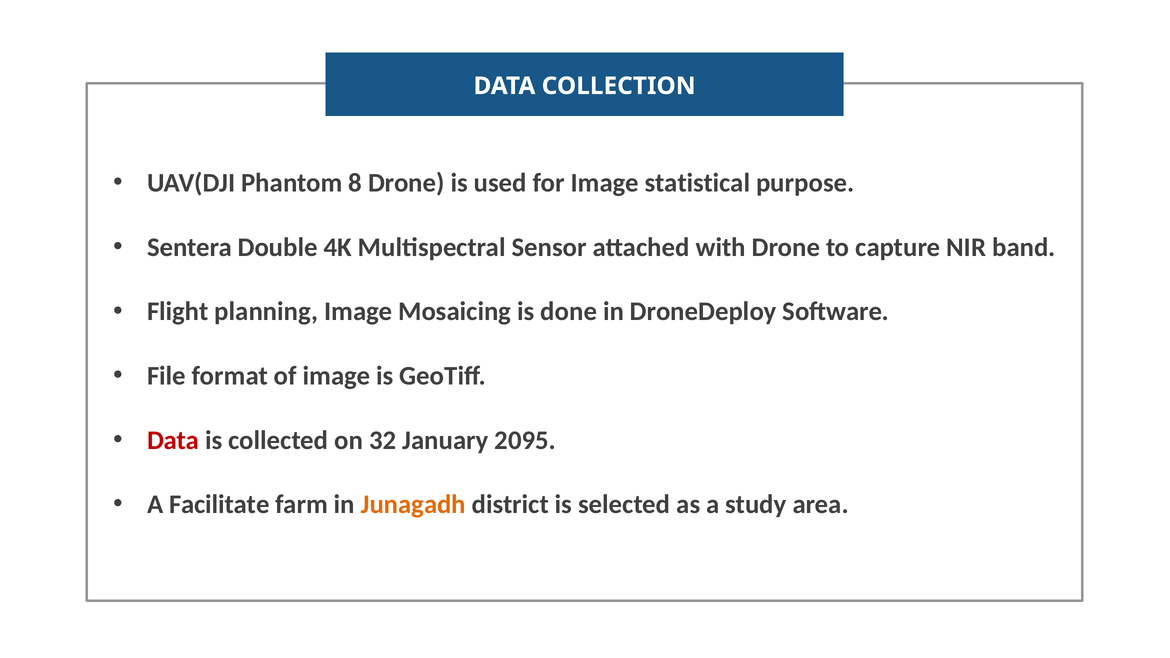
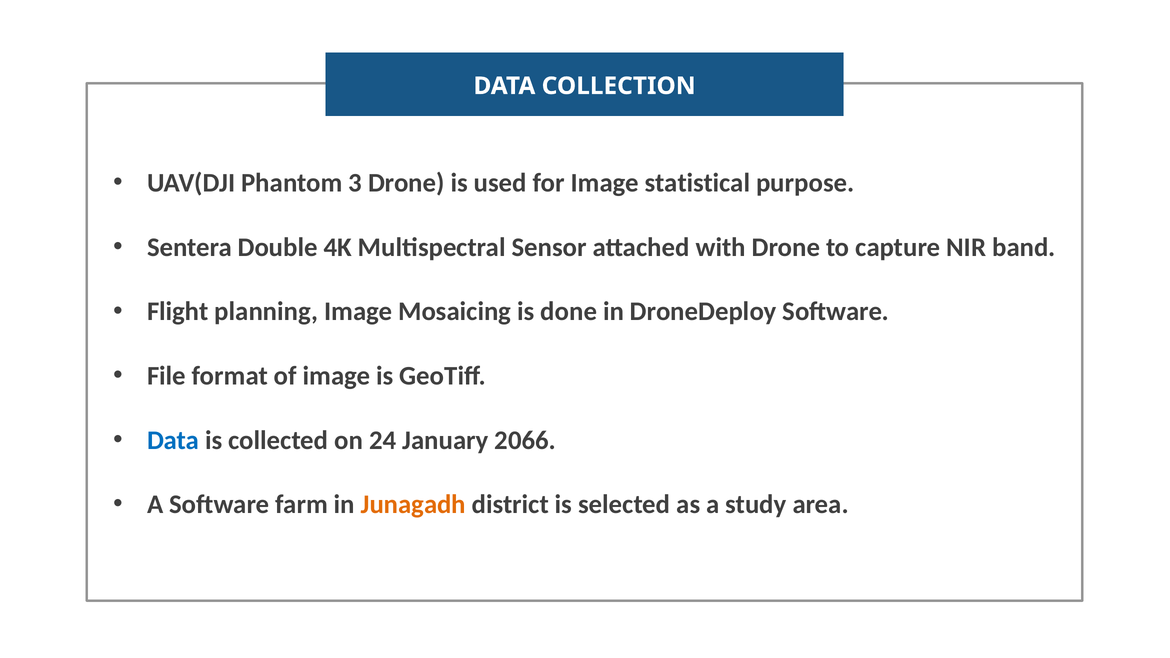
8: 8 -> 3
Data at (173, 440) colour: red -> blue
32: 32 -> 24
2095: 2095 -> 2066
A Facilitate: Facilitate -> Software
